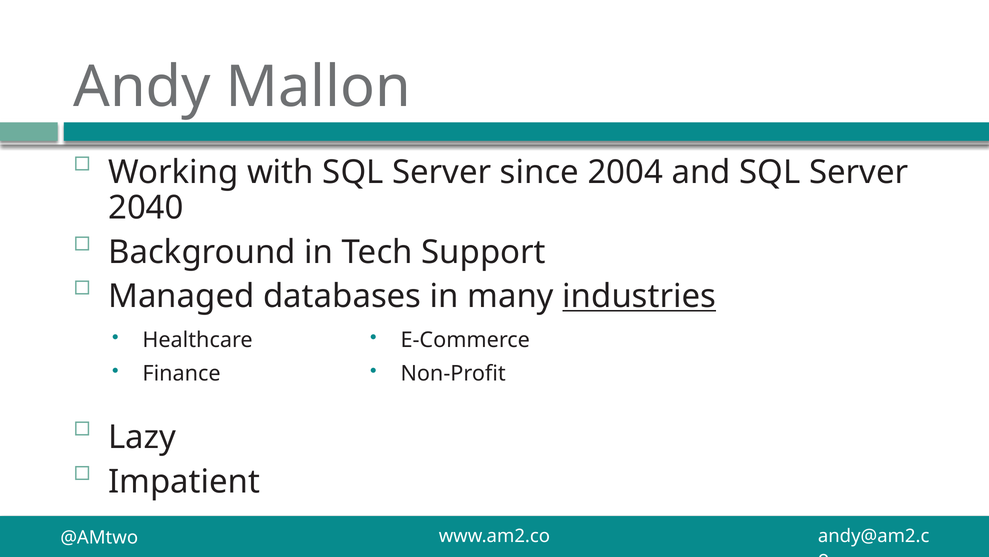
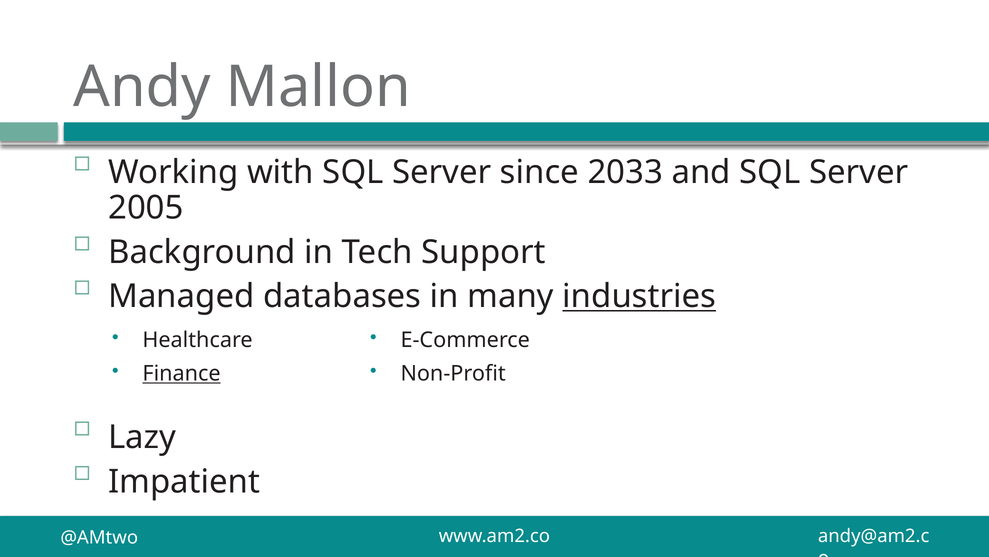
2004: 2004 -> 2033
2040: 2040 -> 2005
Finance underline: none -> present
